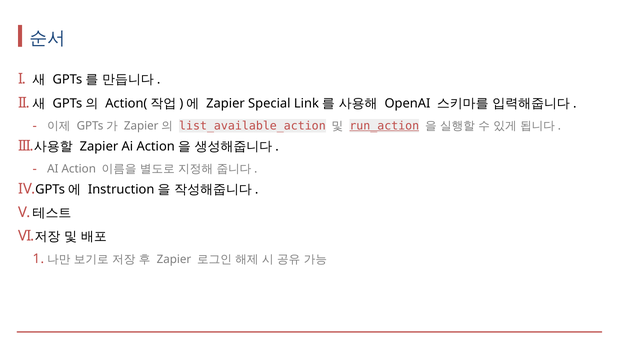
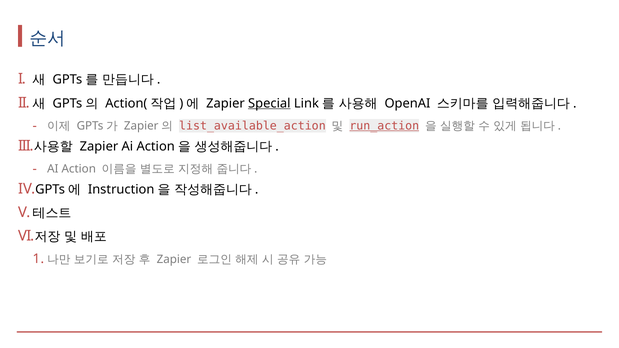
Special underline: none -> present
